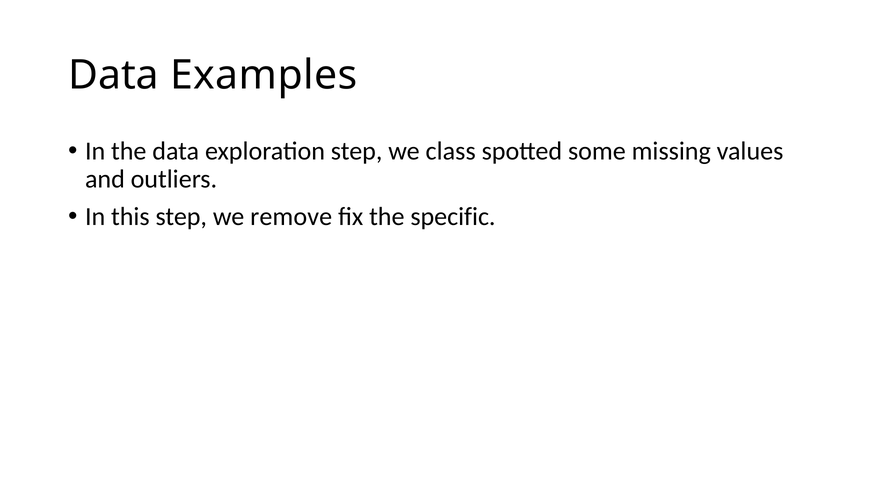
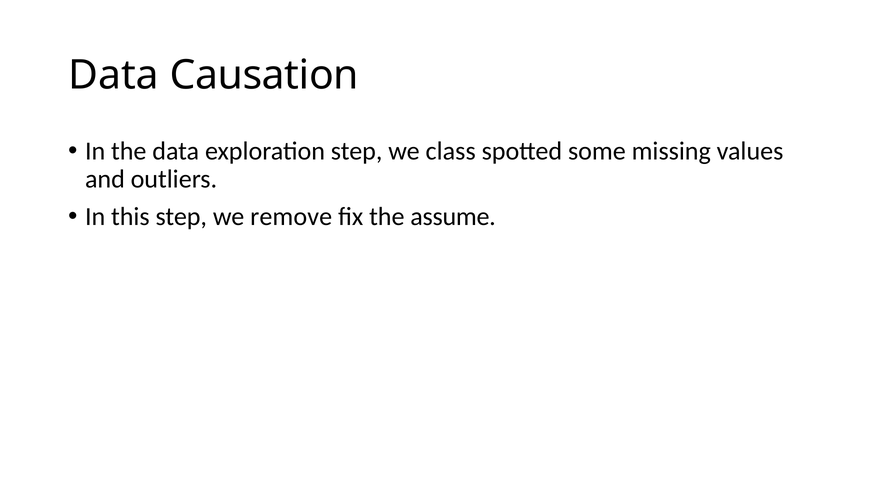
Examples: Examples -> Causation
specific: specific -> assume
